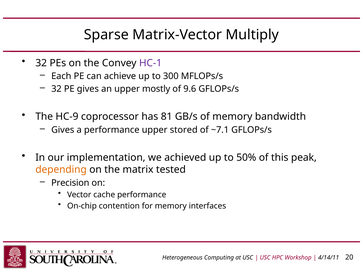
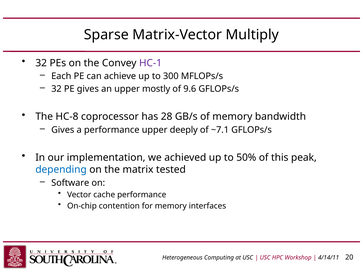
HC-9: HC-9 -> HC-8
81: 81 -> 28
stored: stored -> deeply
depending colour: orange -> blue
Precision: Precision -> Software
